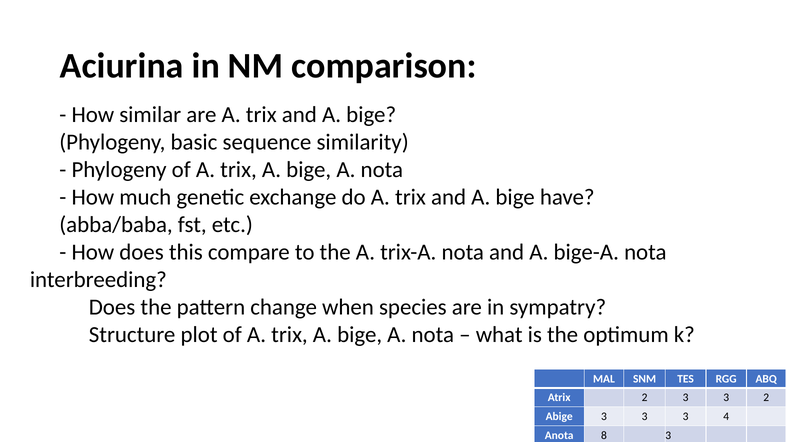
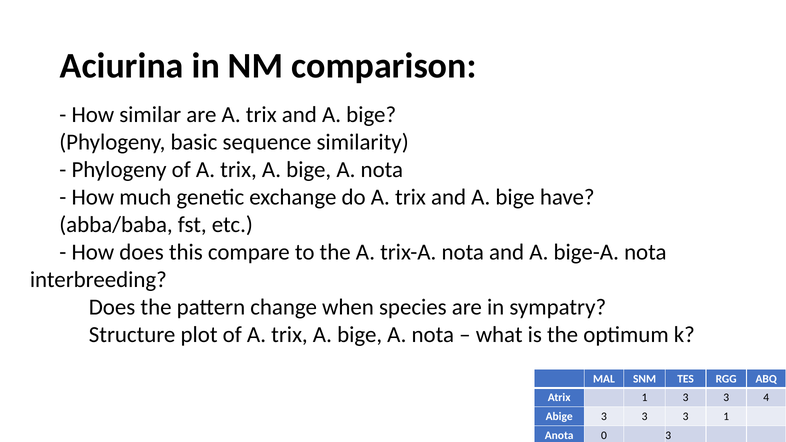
Atrix 2: 2 -> 1
3 2: 2 -> 4
3 4: 4 -> 1
8: 8 -> 0
